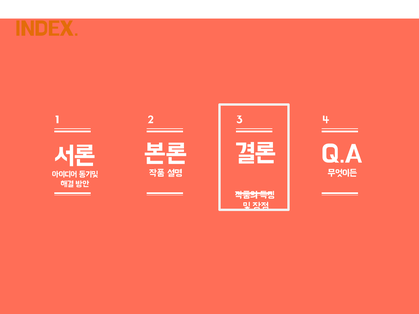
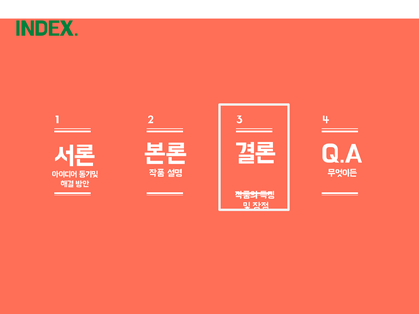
INDEX colour: orange -> green
